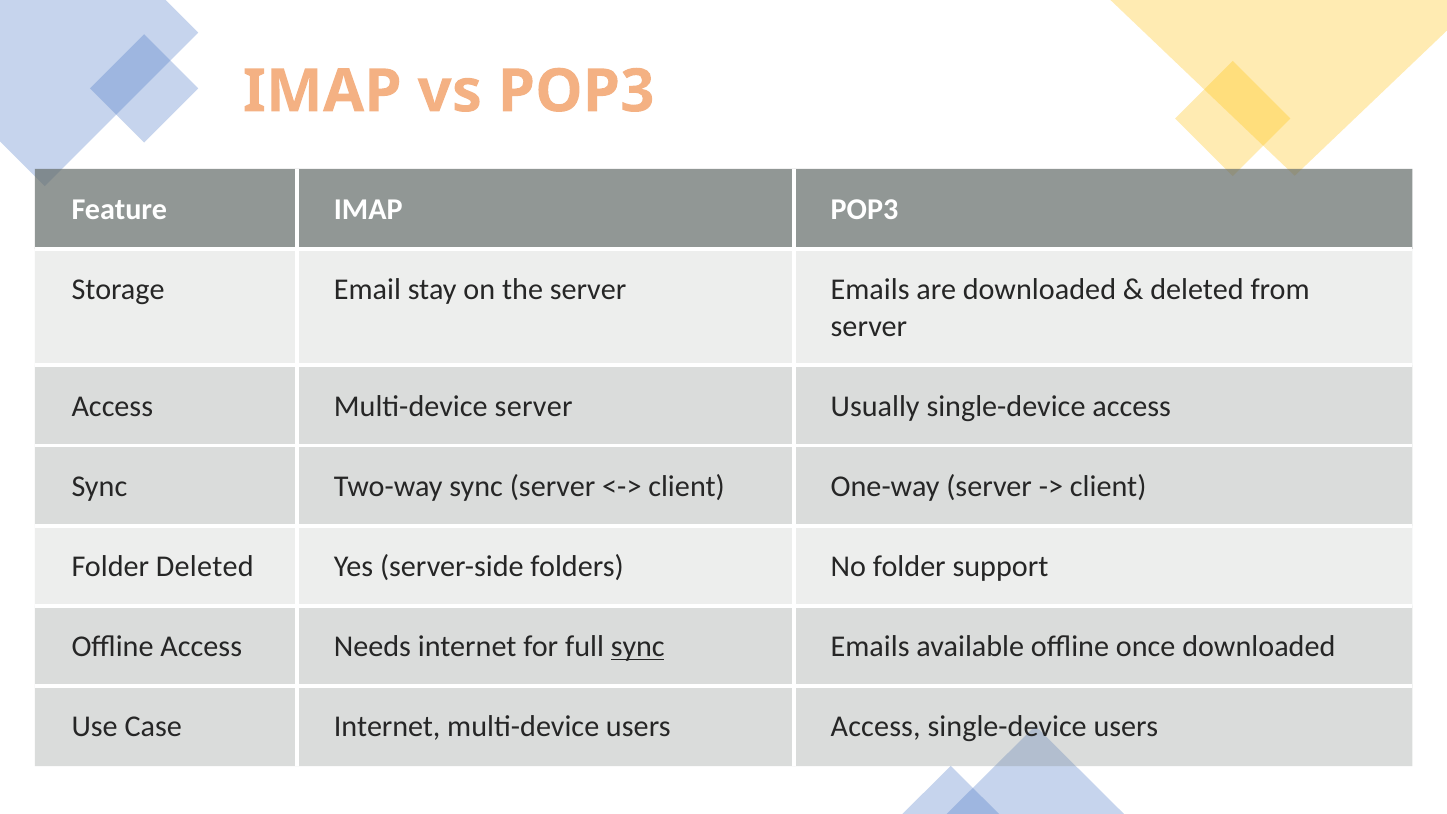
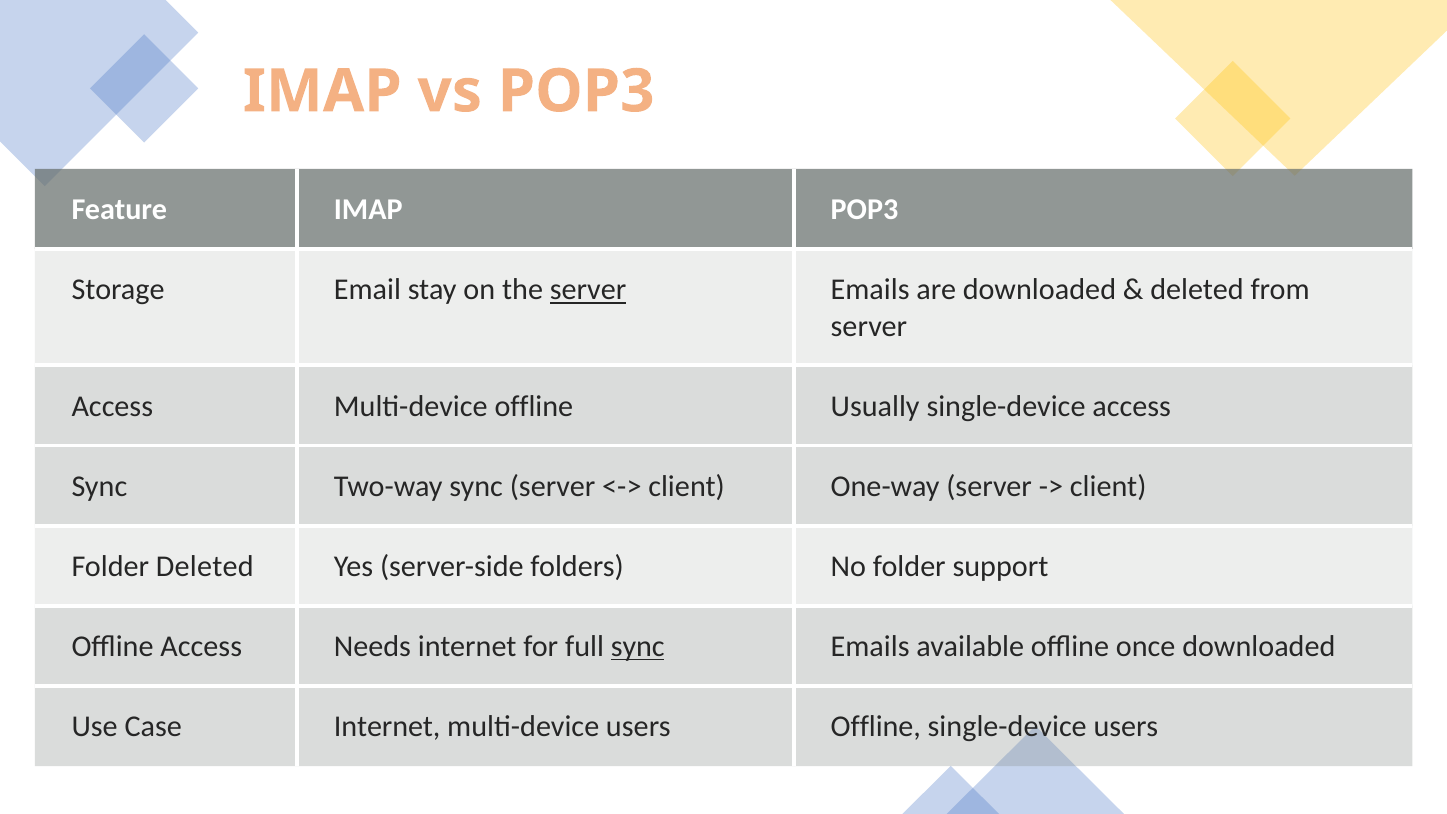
server at (588, 290) underline: none -> present
Multi-device server: server -> offline
users Access: Access -> Offline
